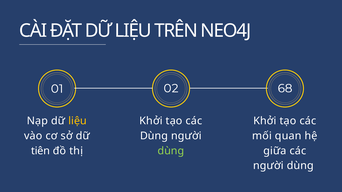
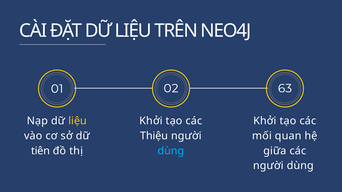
68: 68 -> 63
Dùng at (154, 136): Dùng -> Thiệu
dùng at (171, 151) colour: light green -> light blue
